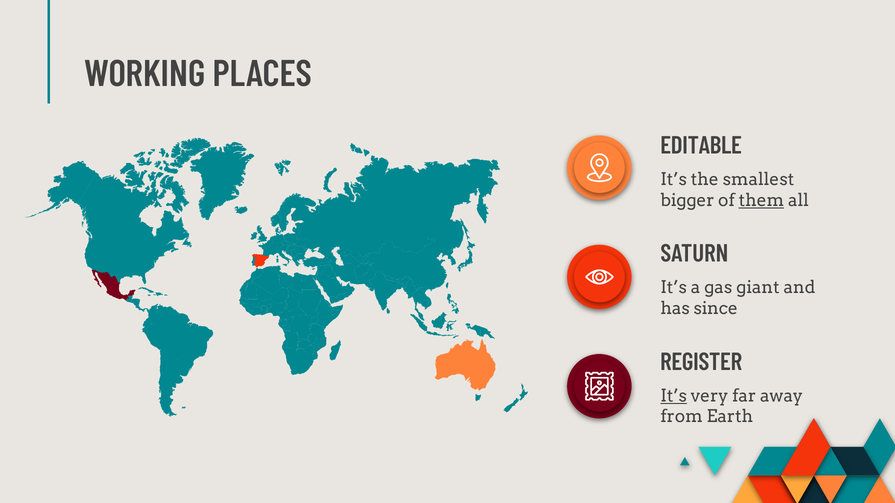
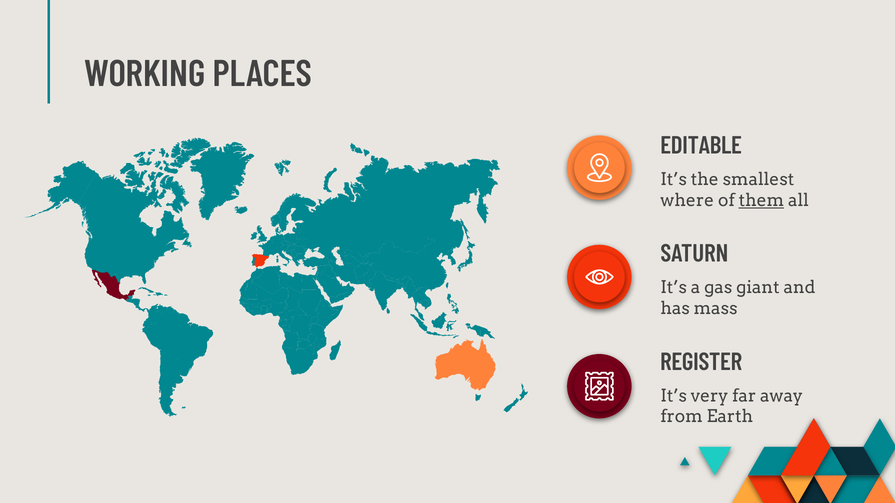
bigger: bigger -> where
since: since -> mass
It’s at (674, 396) underline: present -> none
